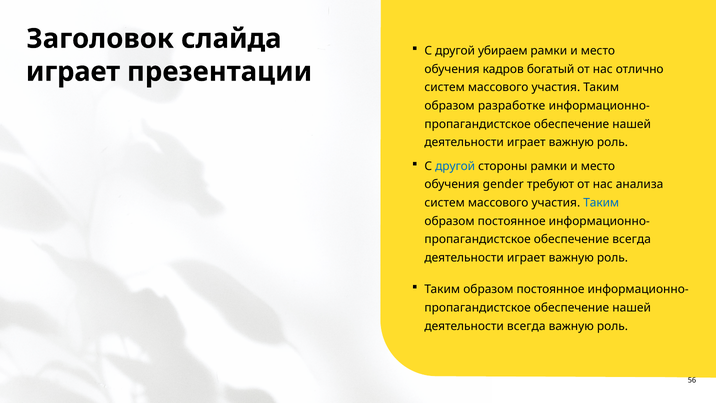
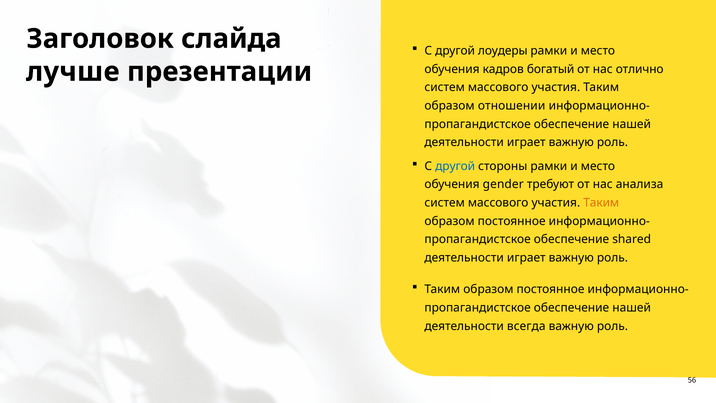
убираем: убираем -> лоудеры
играет at (73, 72): играет -> лучше
разработке: разработке -> отношении
Таким at (601, 203) colour: blue -> orange
обеспечение всегда: всегда -> shared
